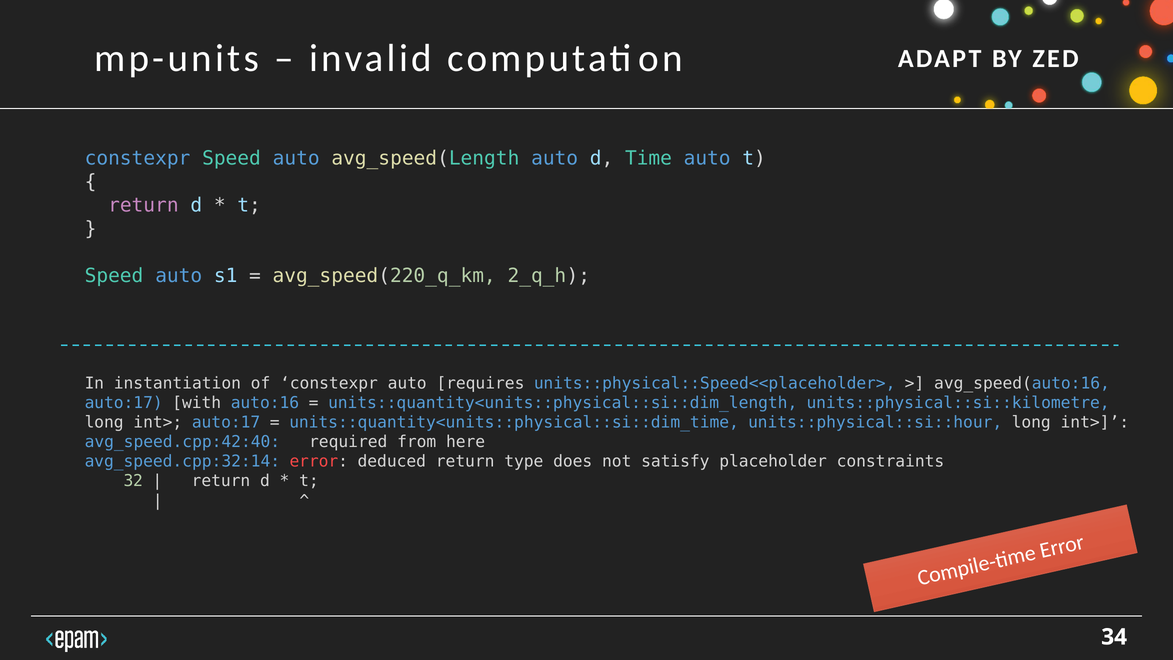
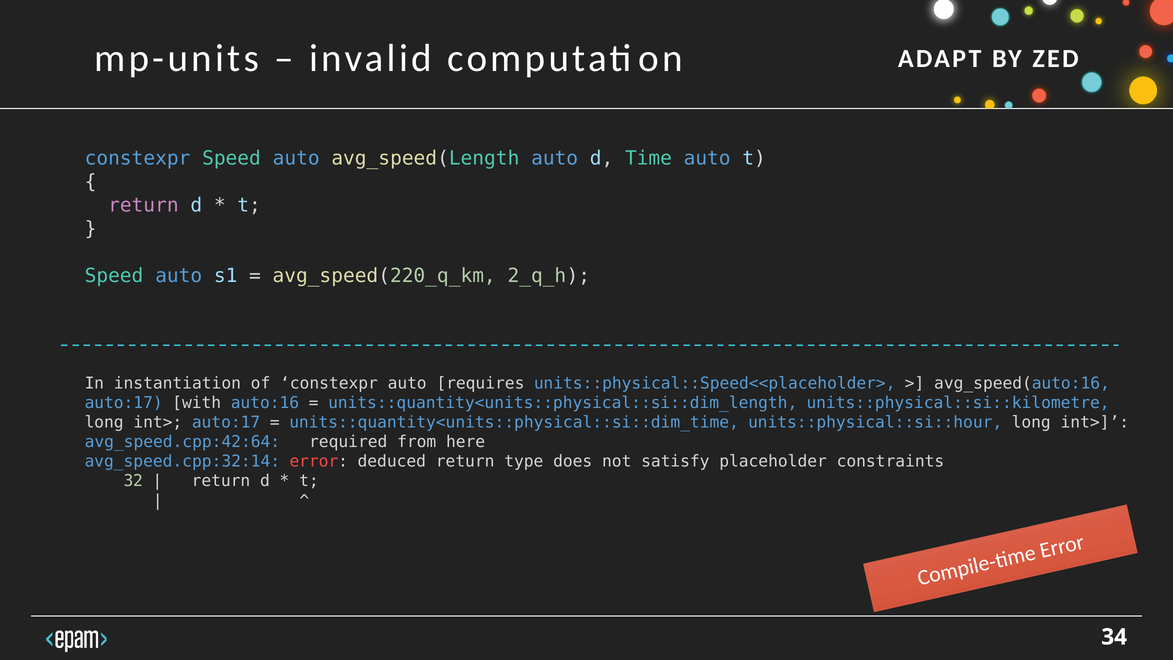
avg_speed.cpp:42:40: avg_speed.cpp:42:40 -> avg_speed.cpp:42:64
